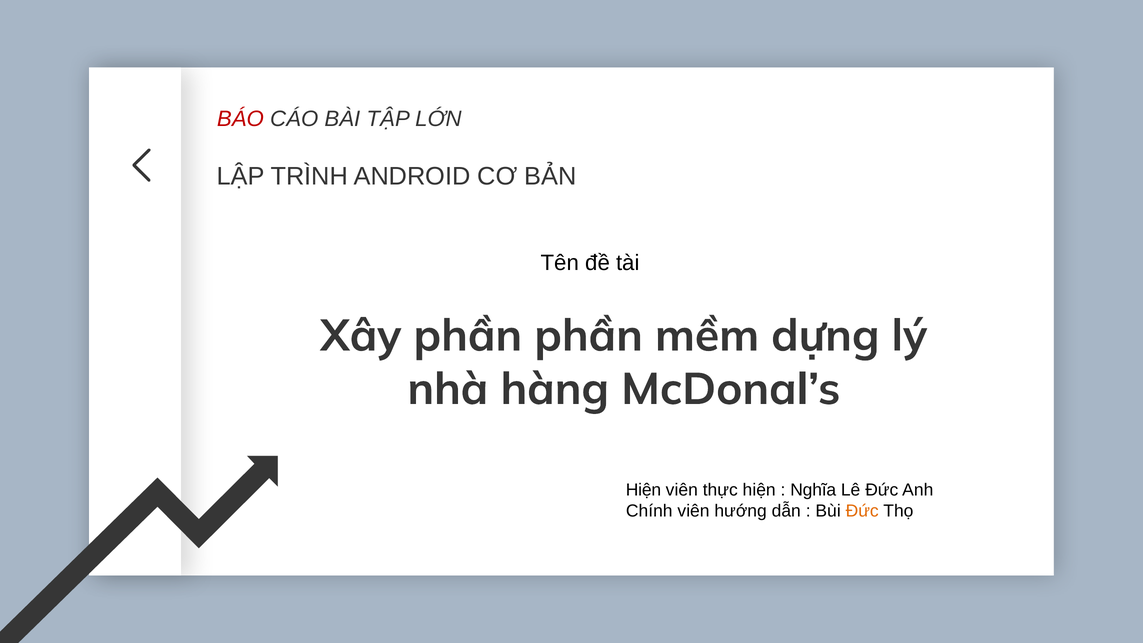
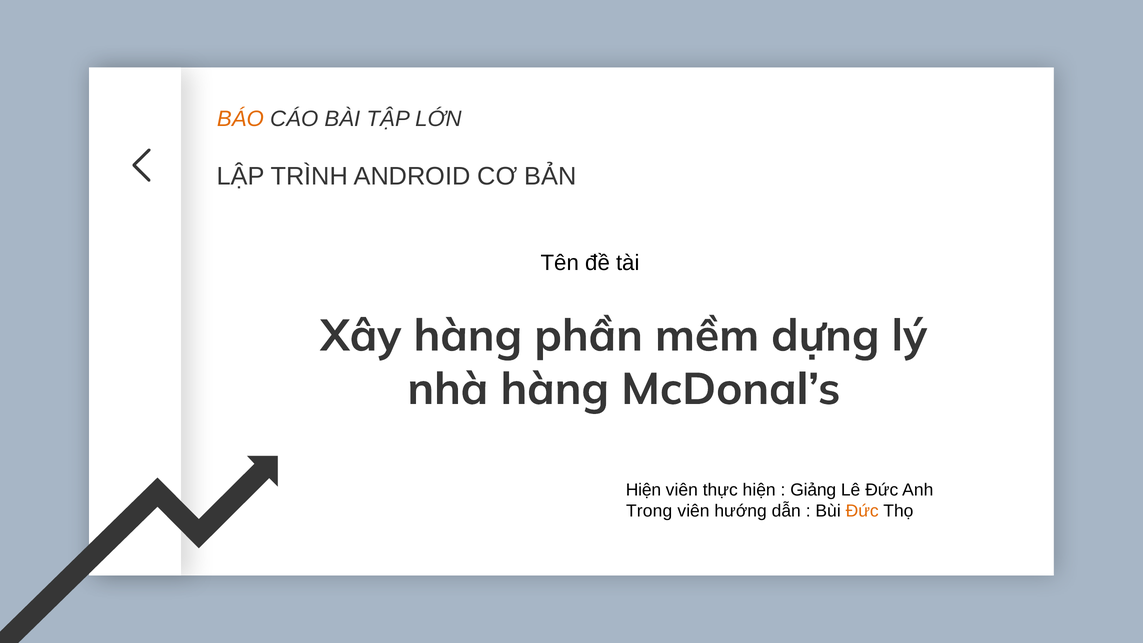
BÁO colour: red -> orange
Xây phần: phần -> hàng
Nghĩa: Nghĩa -> Giảng
Chính: Chính -> Trong
